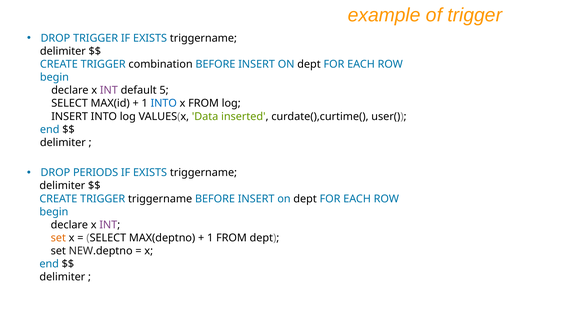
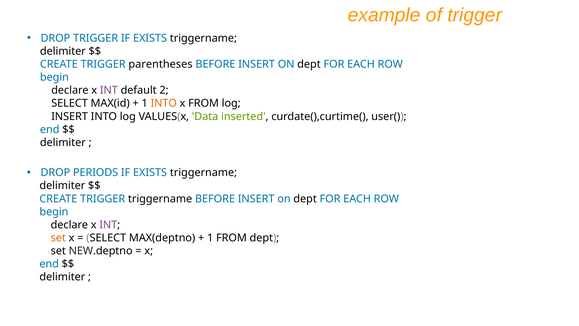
combination: combination -> parentheses
5: 5 -> 2
INTO at (164, 103) colour: blue -> orange
